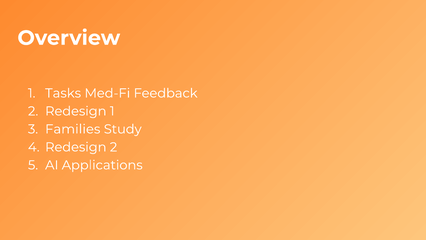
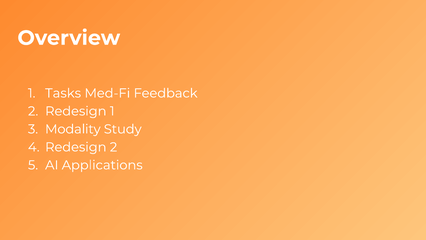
Families: Families -> Modality
